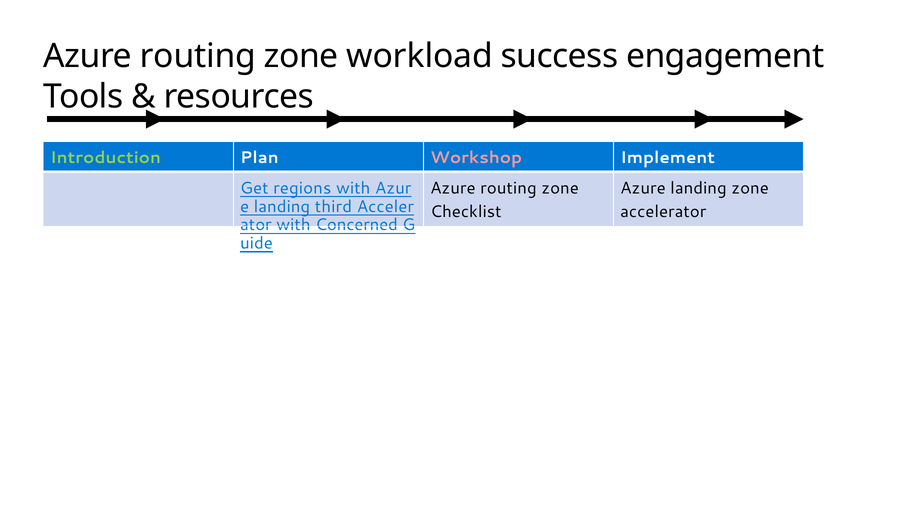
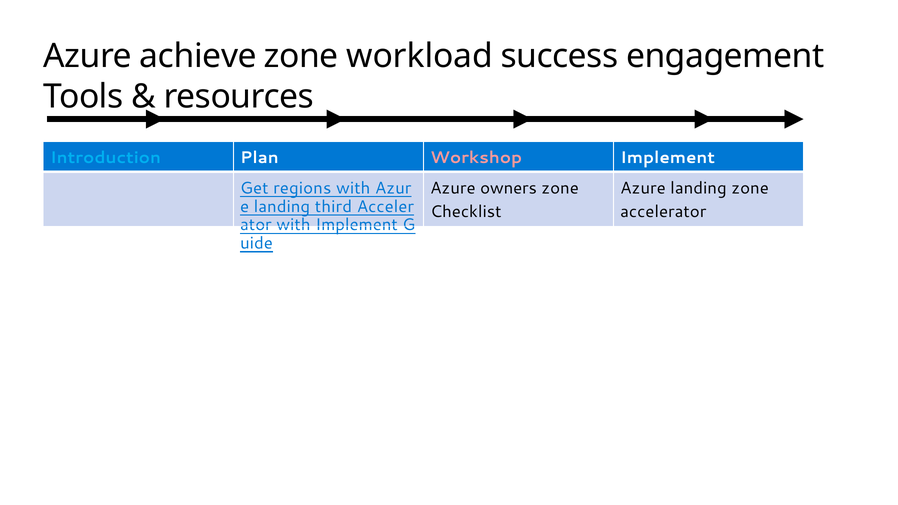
routing at (198, 56): routing -> achieve
Introduction colour: light green -> light blue
routing at (508, 188): routing -> owners
with Concerned: Concerned -> Implement
